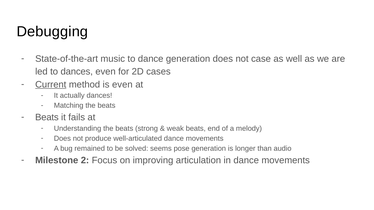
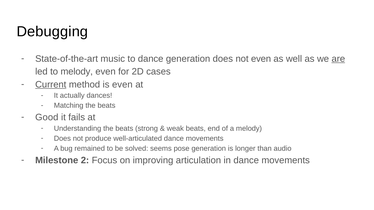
not case: case -> even
are underline: none -> present
to dances: dances -> melody
Beats at (47, 118): Beats -> Good
